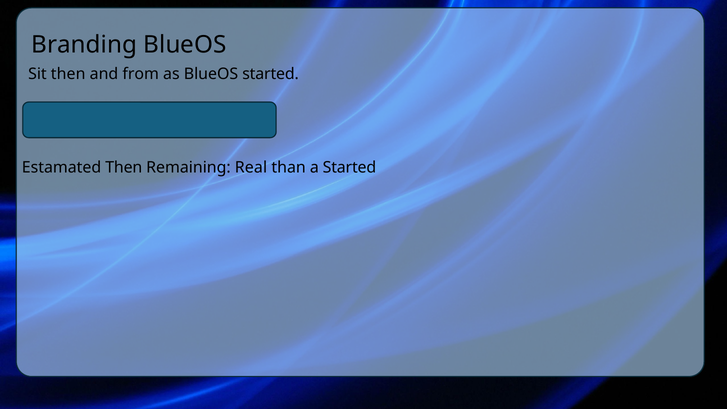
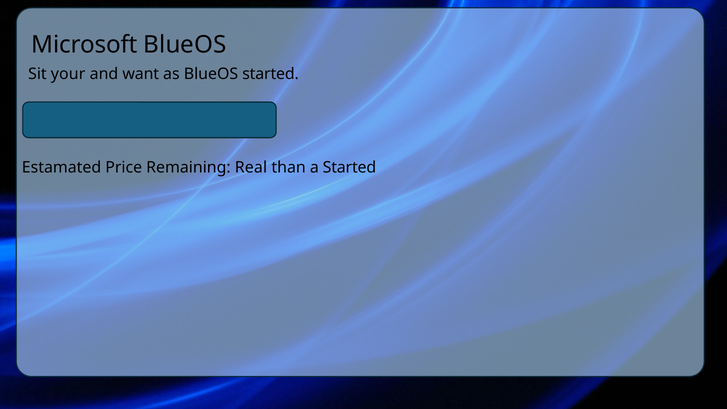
Branding: Branding -> Microsoft
Sit then: then -> your
from: from -> want
Estamated Then: Then -> Price
